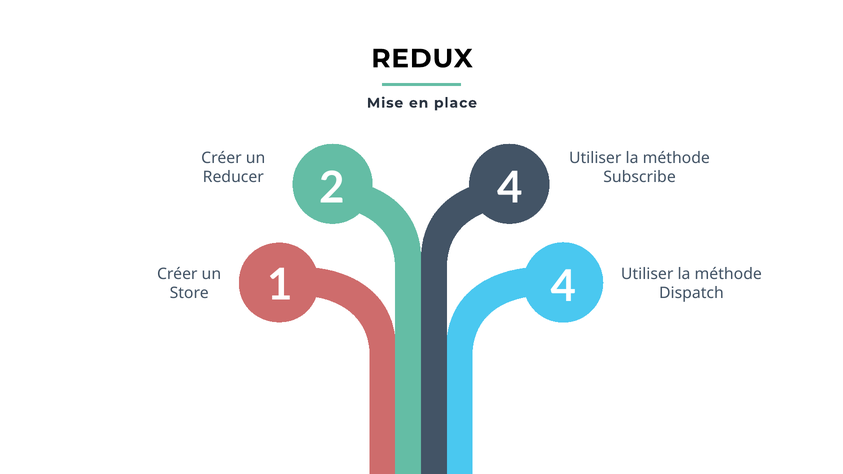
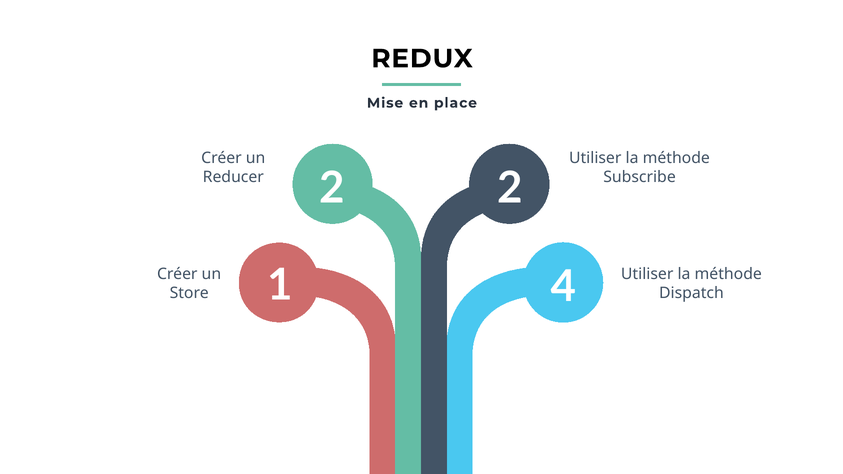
2 4: 4 -> 2
